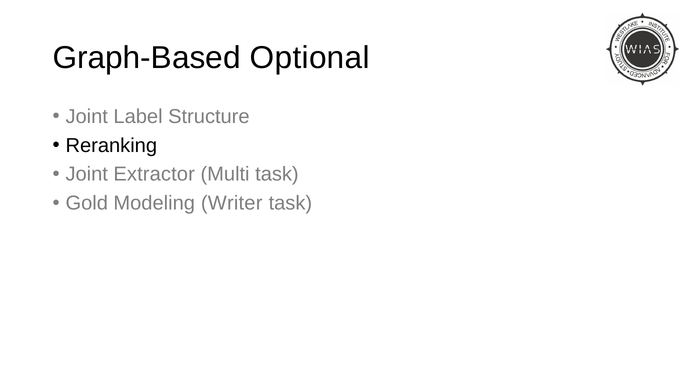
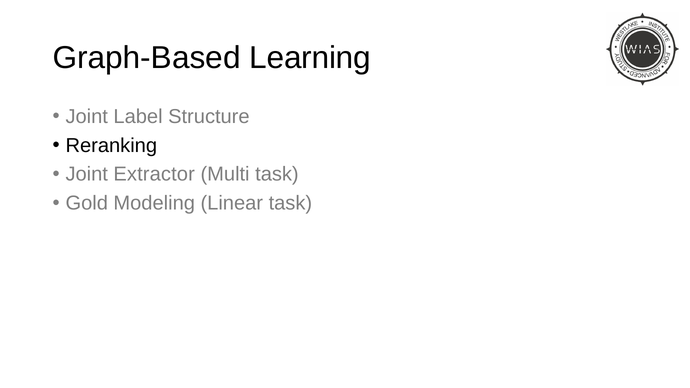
Optional: Optional -> Learning
Writer: Writer -> Linear
